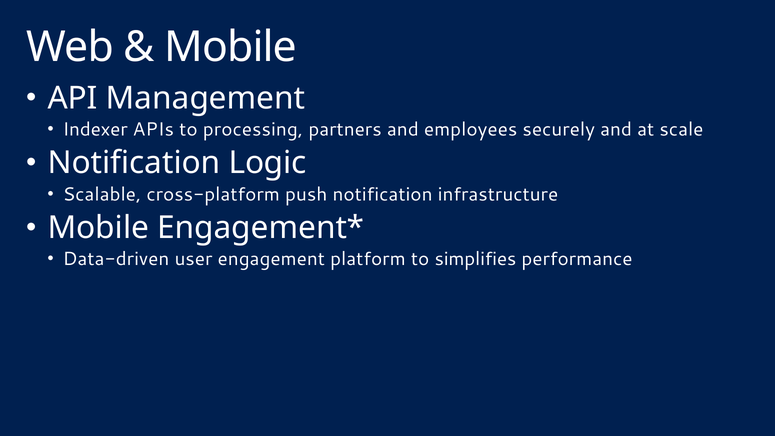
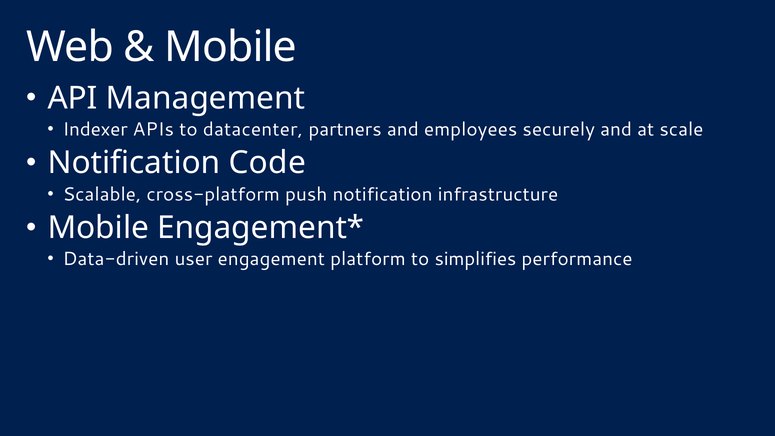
processing: processing -> datacenter
Logic: Logic -> Code
